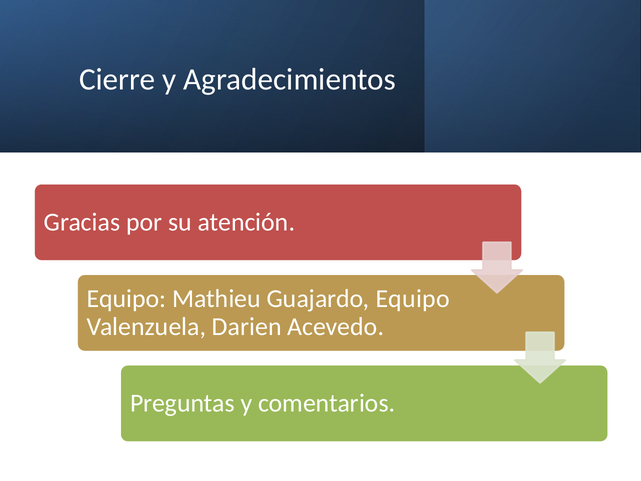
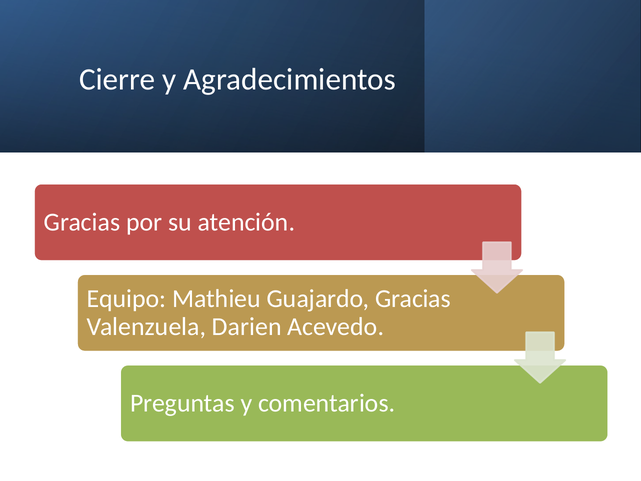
Guajardo Equipo: Equipo -> Gracias
